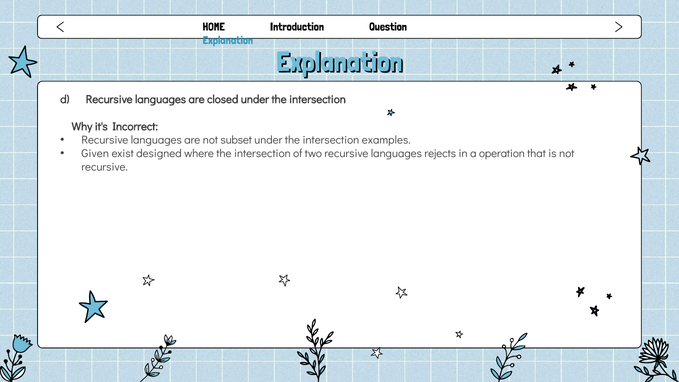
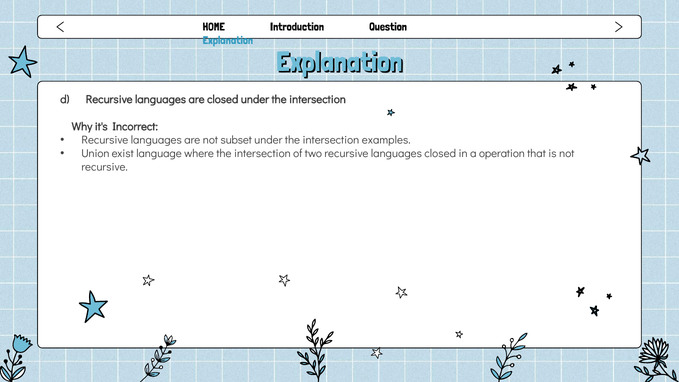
Given: Given -> Union
designed: designed -> language
languages rejects: rejects -> closed
